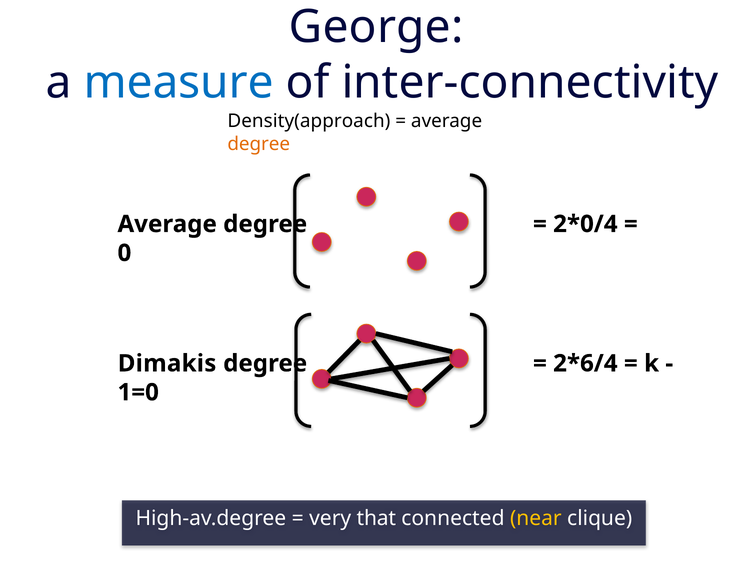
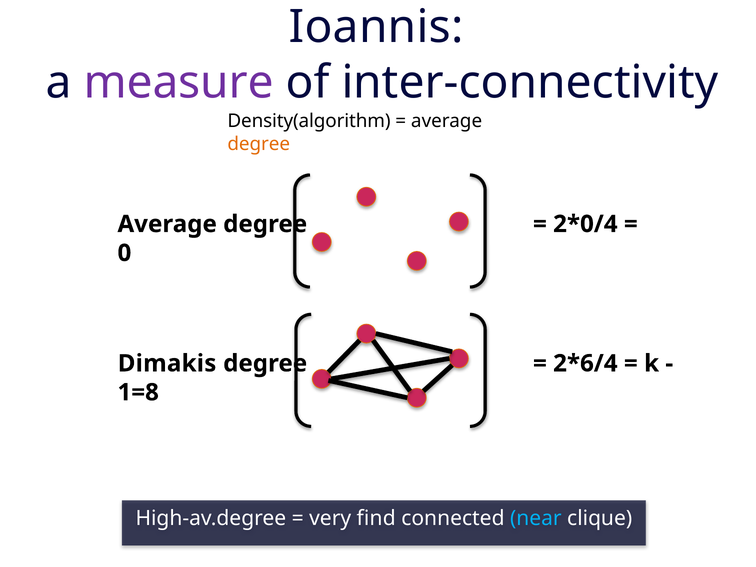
George: George -> Ioannis
measure colour: blue -> purple
Density(approach: Density(approach -> Density(algorithm
1=0: 1=0 -> 1=8
that: that -> find
near colour: yellow -> light blue
